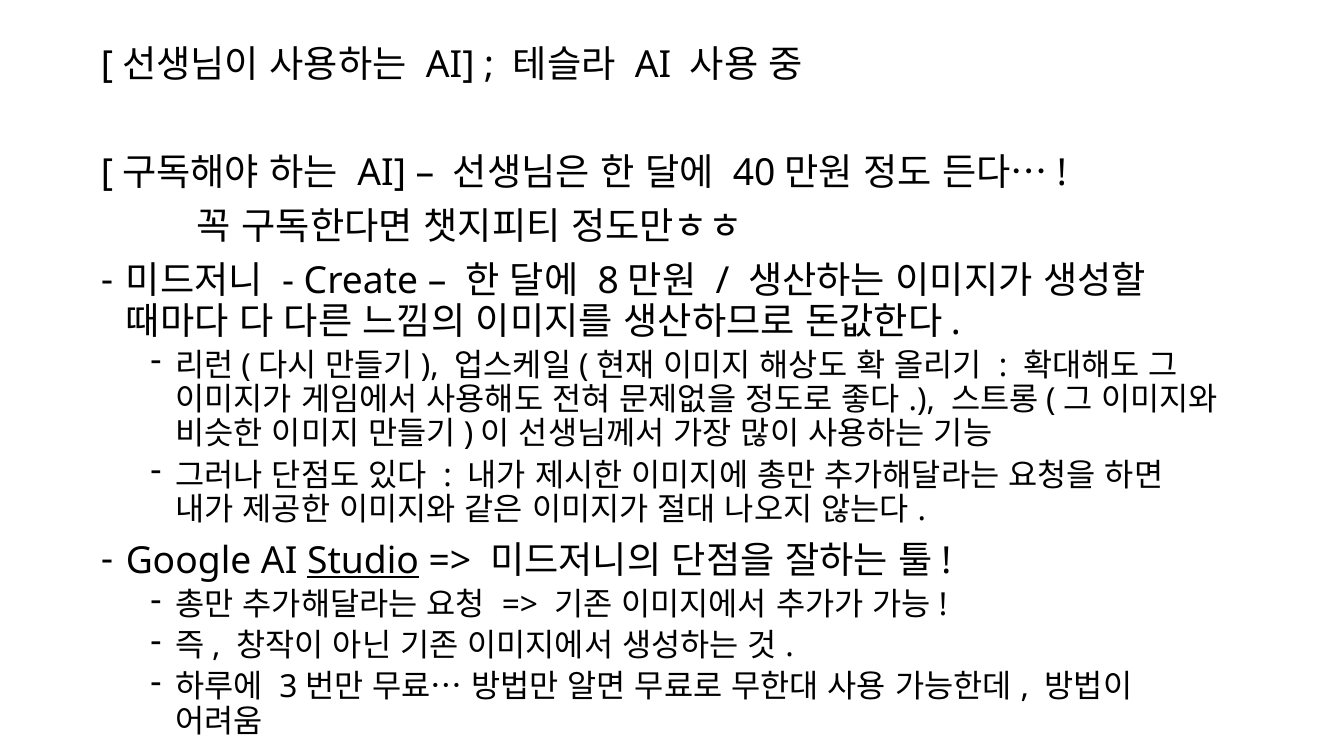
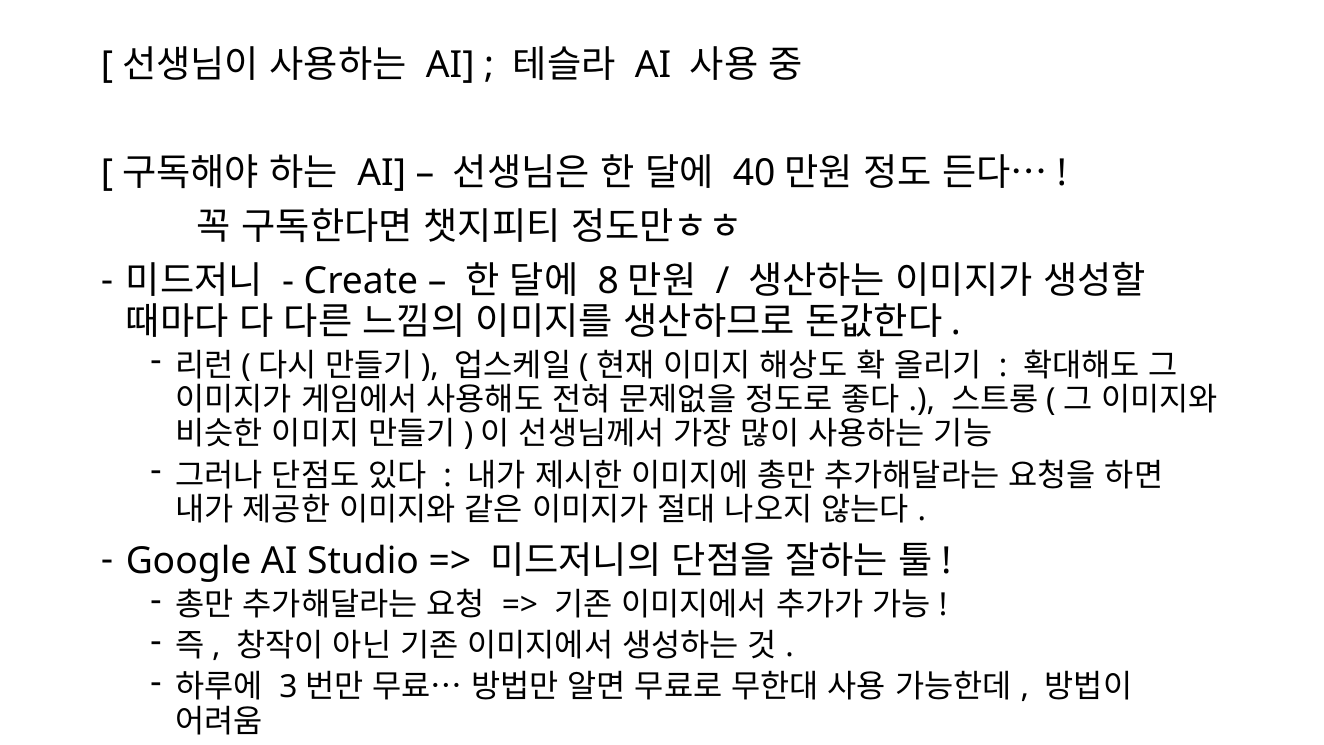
Studio underline: present -> none
